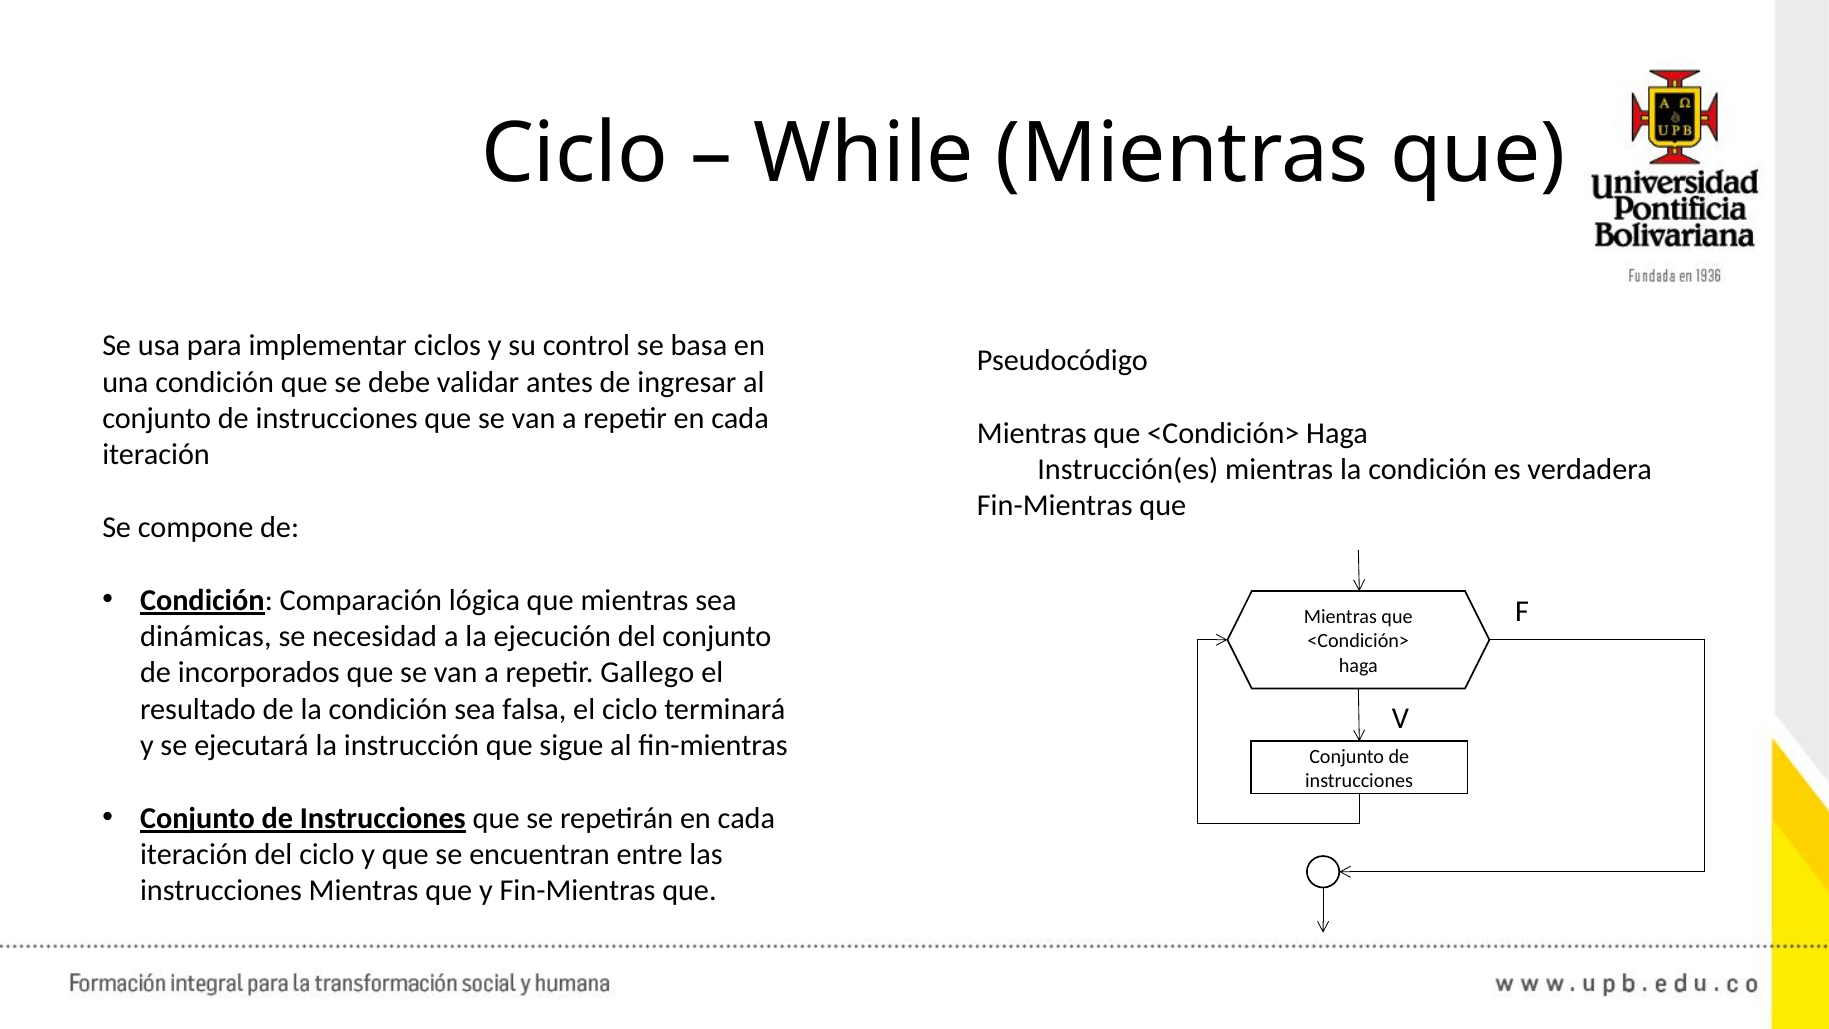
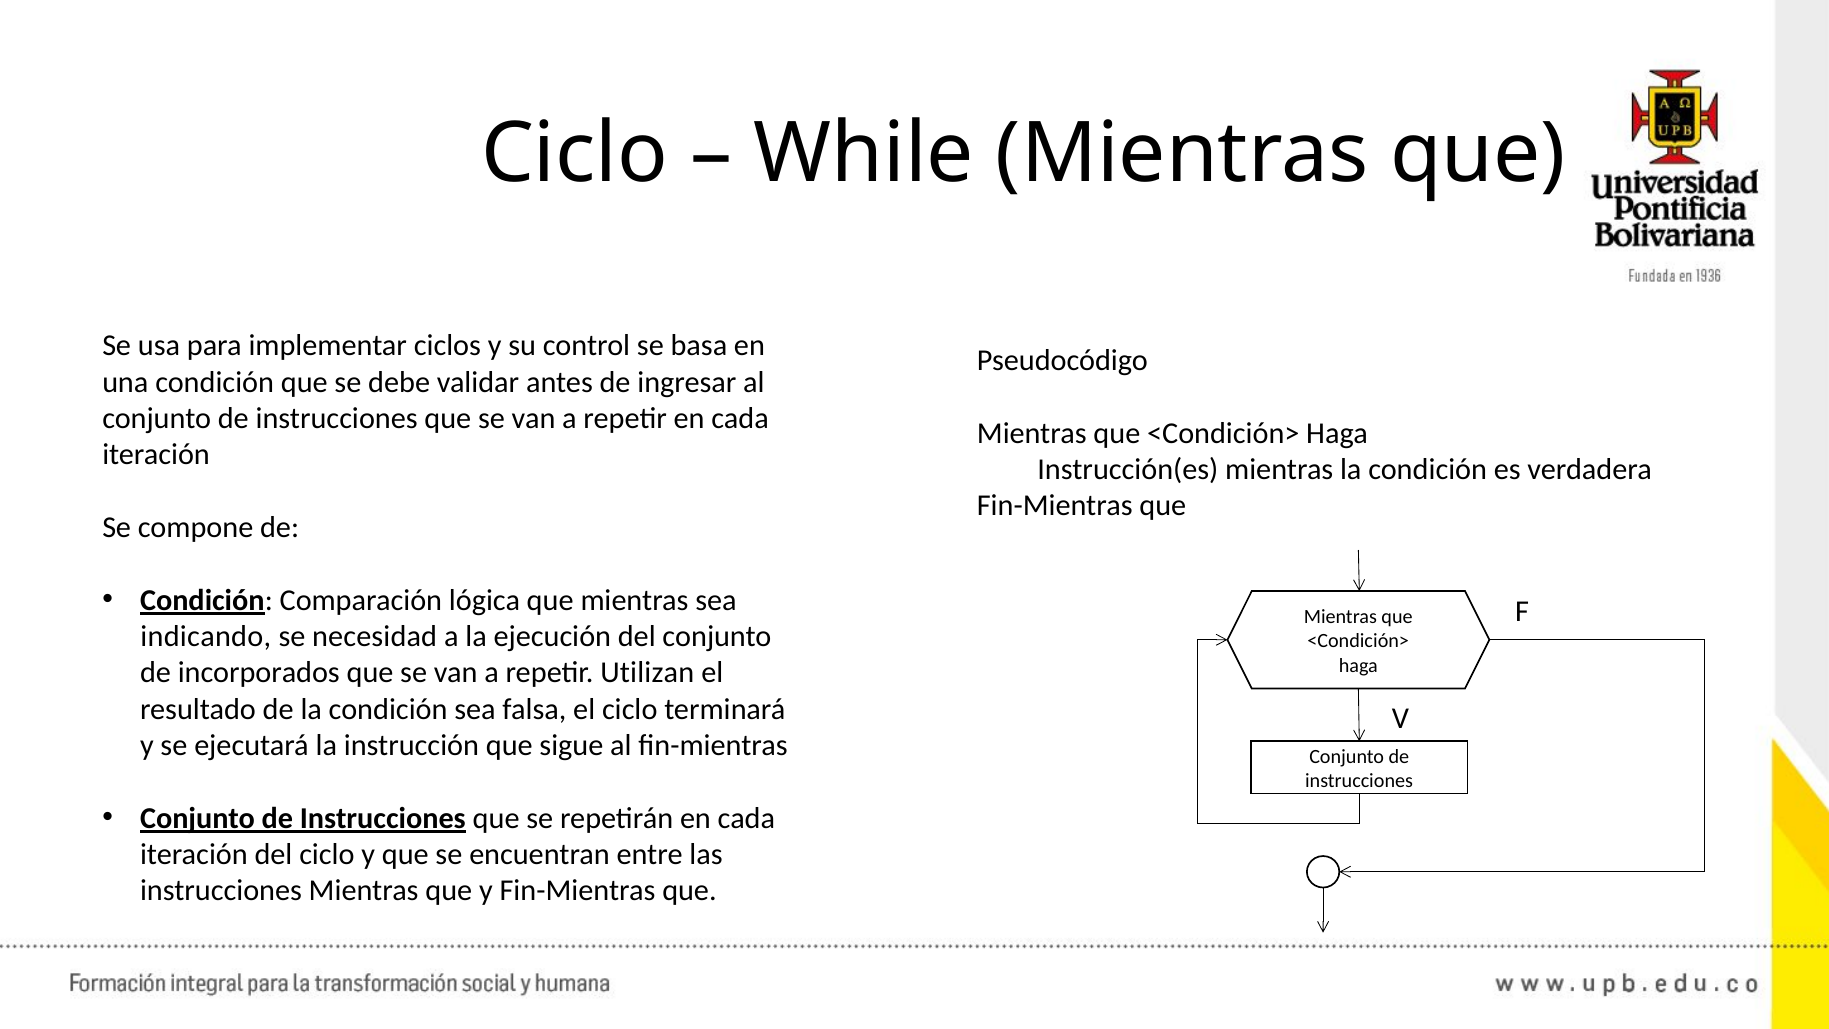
dinámicas: dinámicas -> indicando
Gallego: Gallego -> Utilizan
